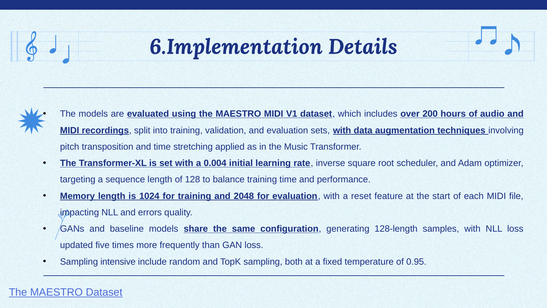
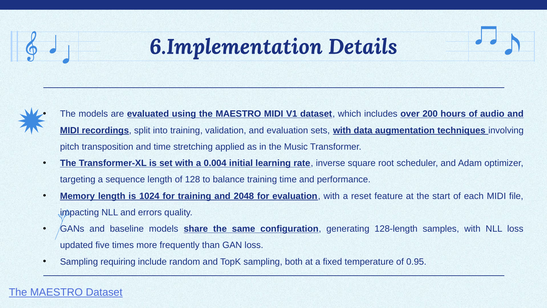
intensive: intensive -> requiring
